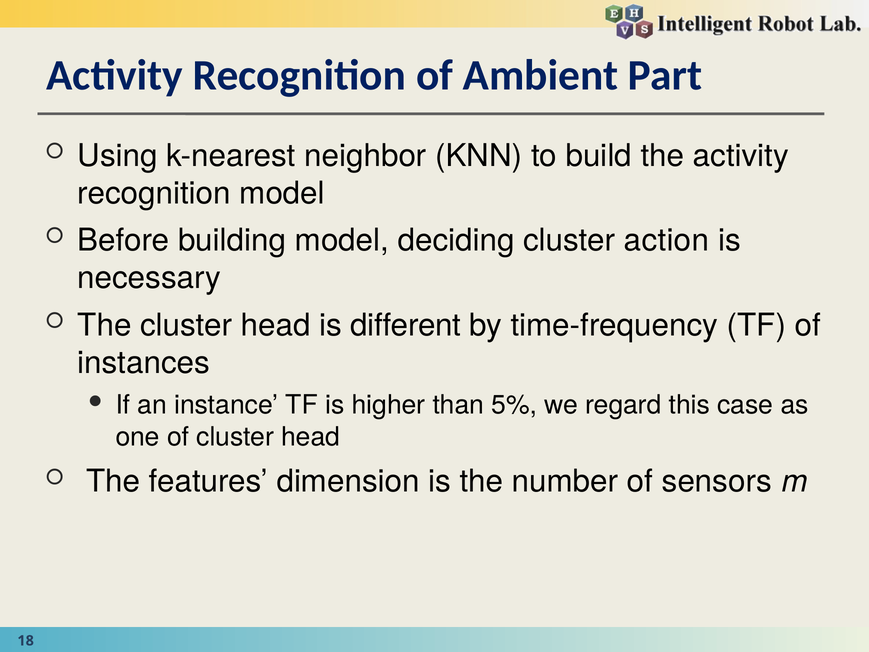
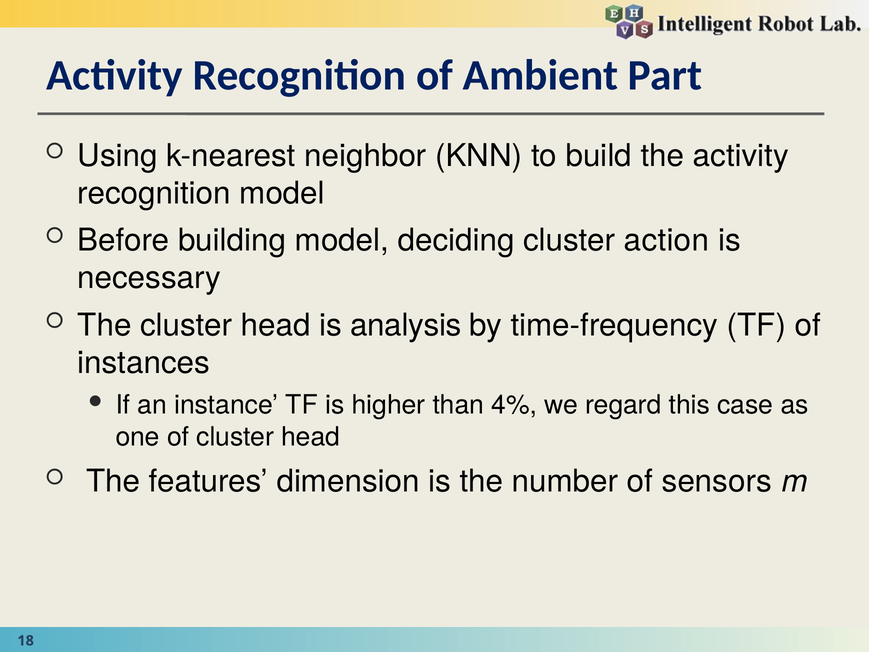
different: different -> analysis
5%: 5% -> 4%
